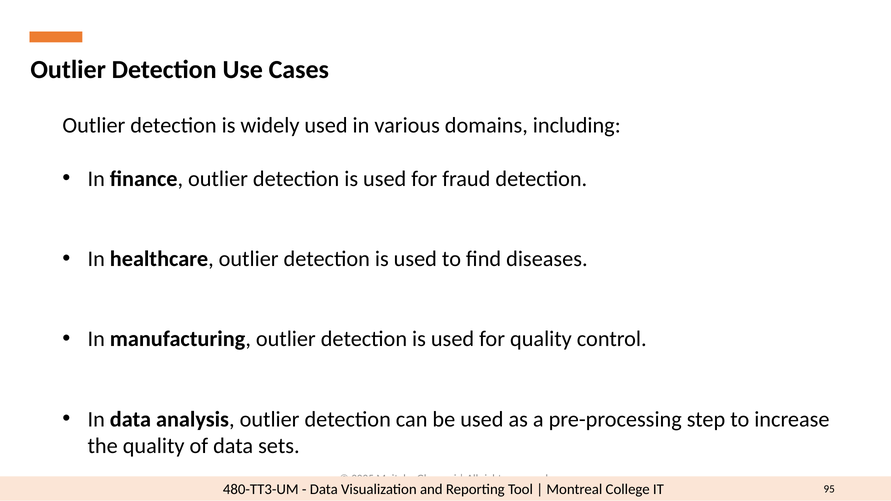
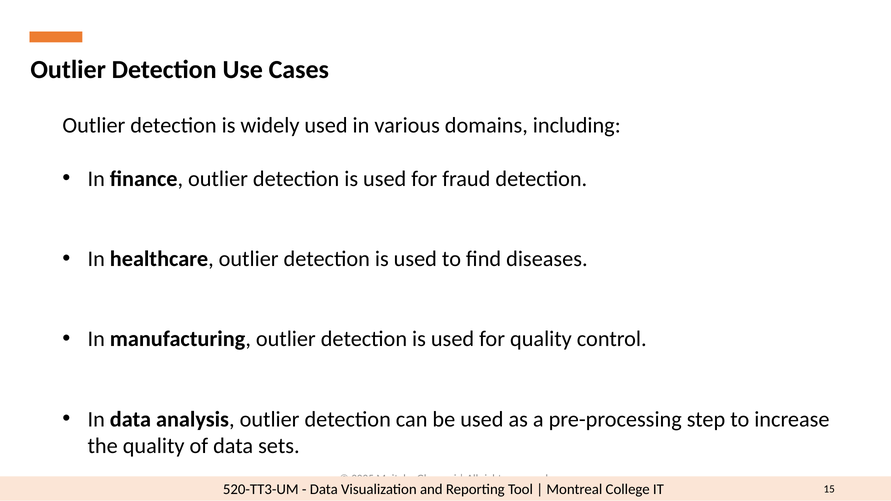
480-TT3-UM: 480-TT3-UM -> 520-TT3-UM
95: 95 -> 15
